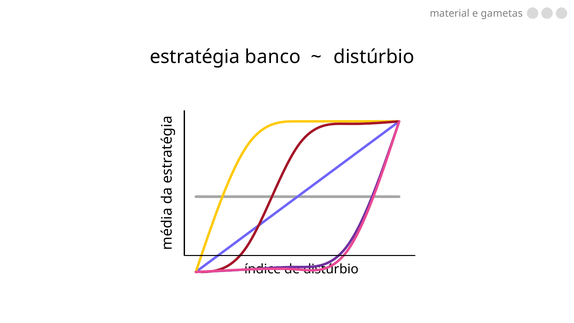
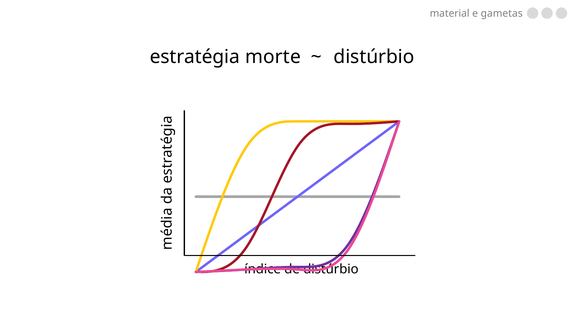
banco: banco -> morte
